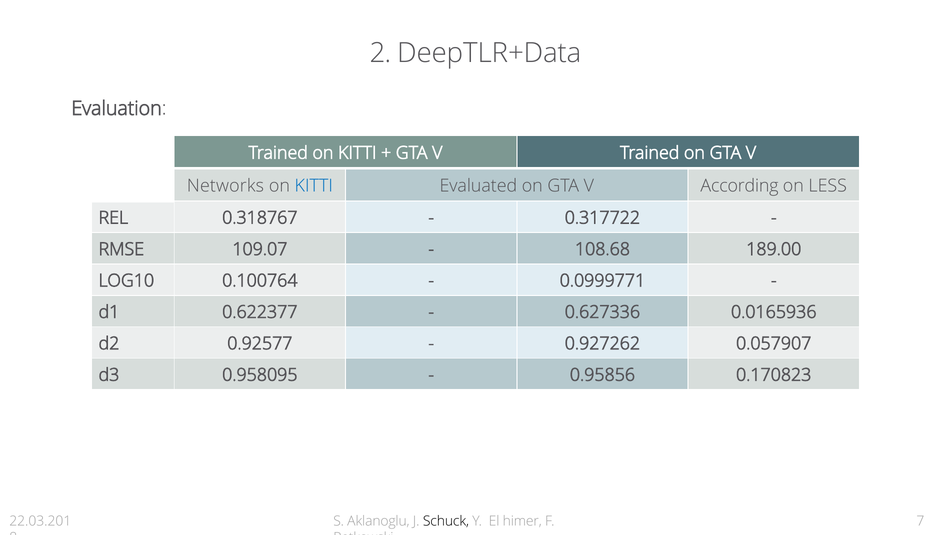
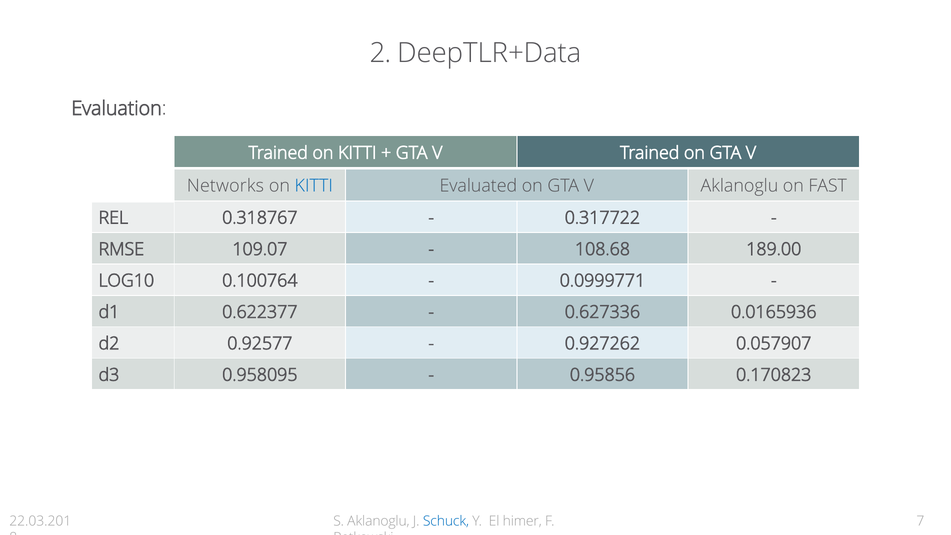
V According: According -> Aklanoglu
LESS: LESS -> FAST
Schuck colour: black -> blue
